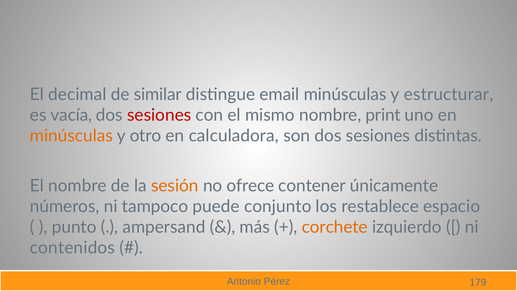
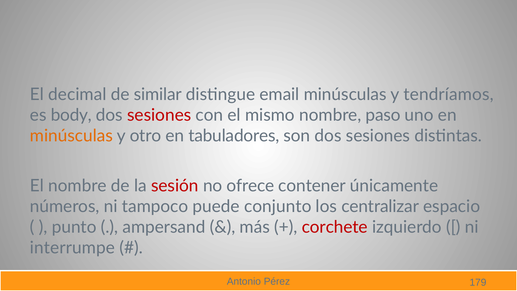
estructurar: estructurar -> tendríamos
vacía: vacía -> body
print: print -> paso
calculadora: calculadora -> tabuladores
sesión colour: orange -> red
restablece: restablece -> centralizar
corchete colour: orange -> red
contenidos: contenidos -> interrumpe
